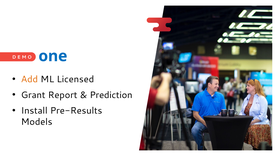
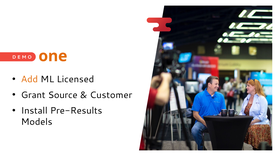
one colour: blue -> orange
Report: Report -> Source
Prediction: Prediction -> Customer
